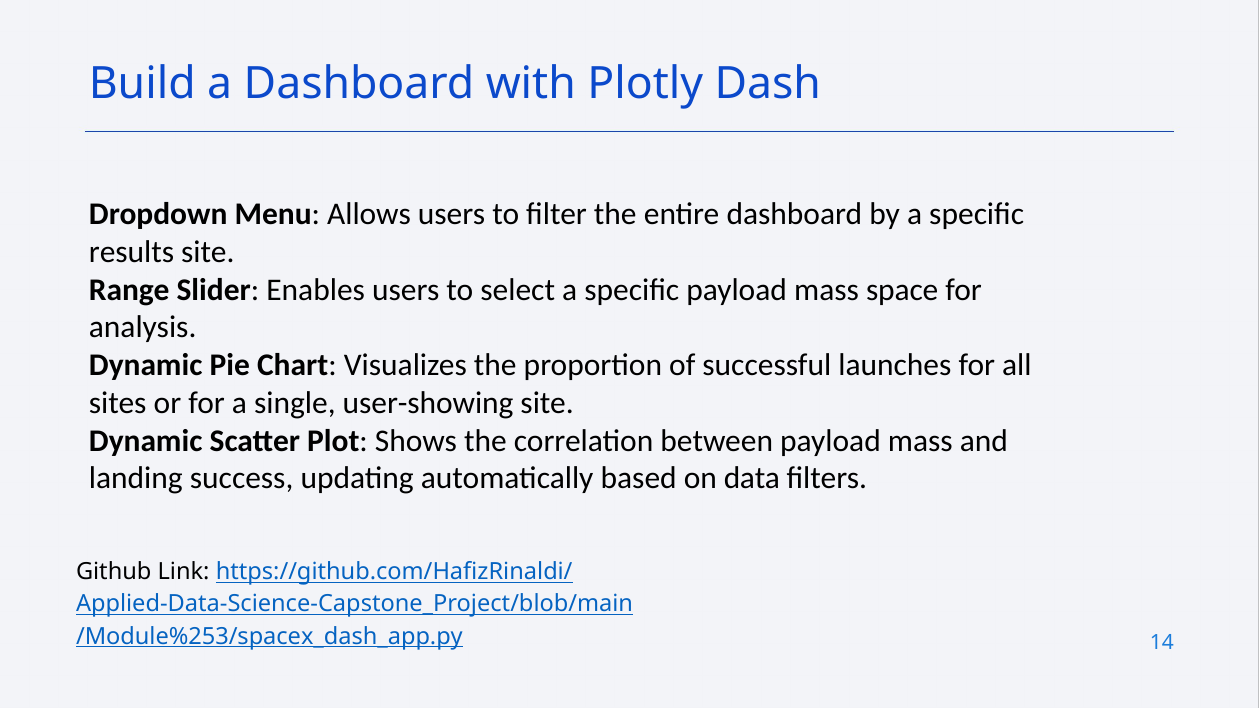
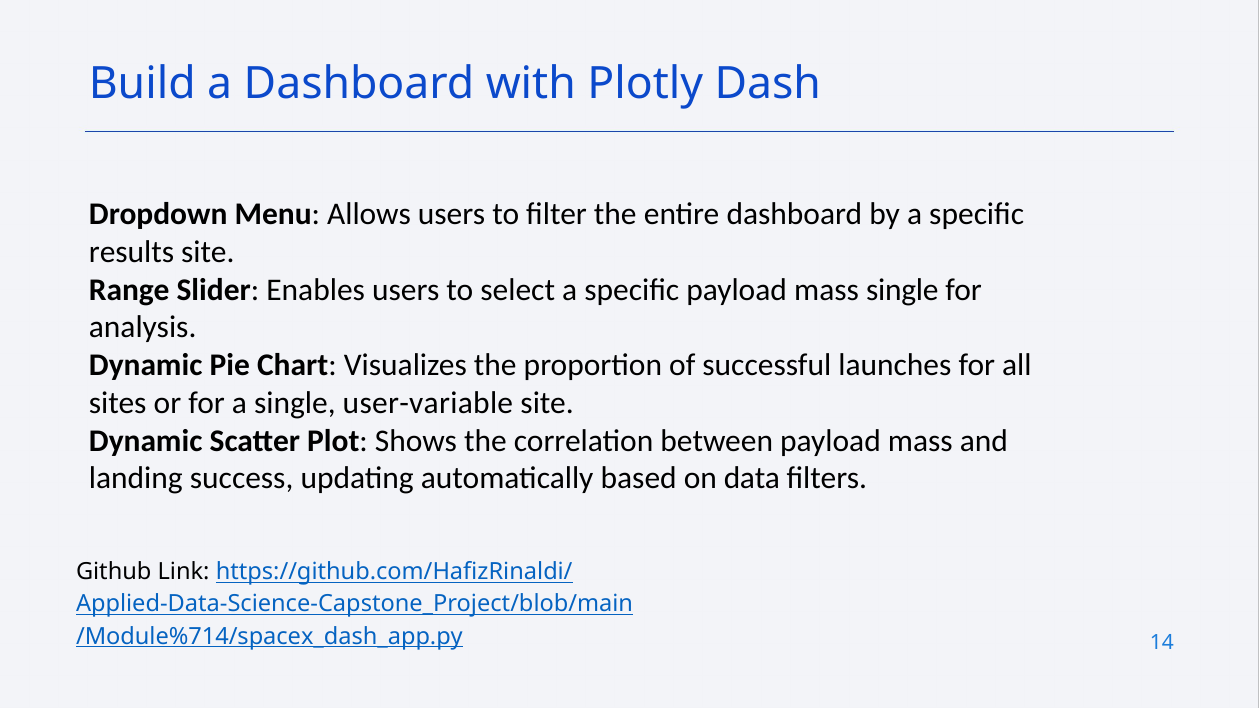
mass space: space -> single
user-showing: user-showing -> user-variable
/Module%253/spacex_dash_app.py: /Module%253/spacex_dash_app.py -> /Module%714/spacex_dash_app.py
